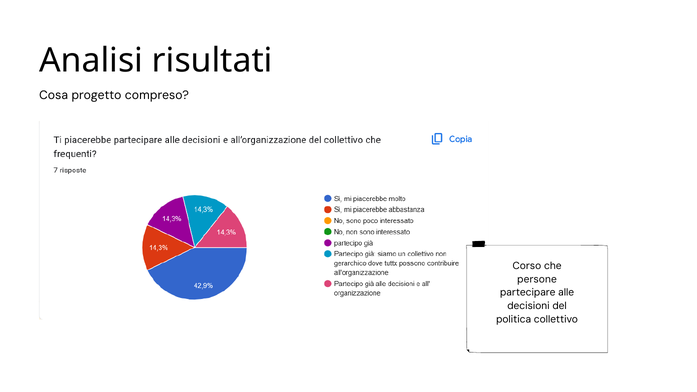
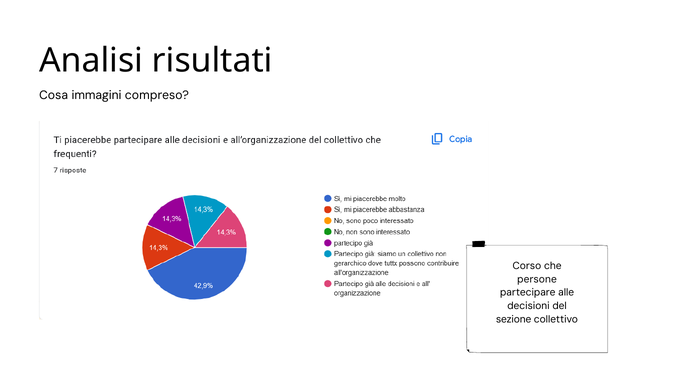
progetto: progetto -> immagini
politica: politica -> sezione
